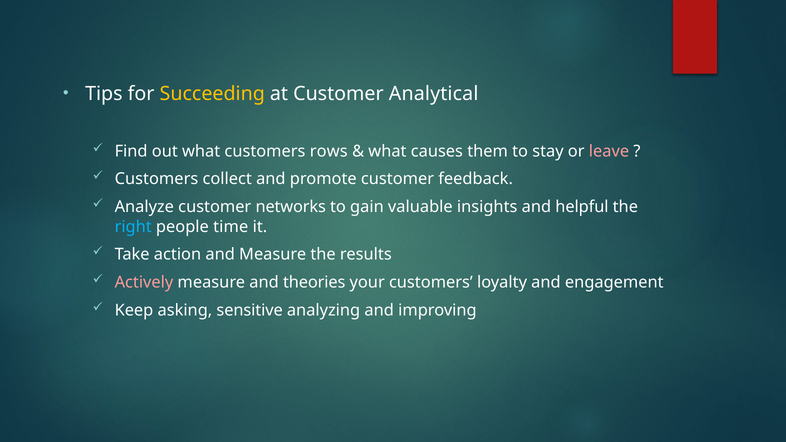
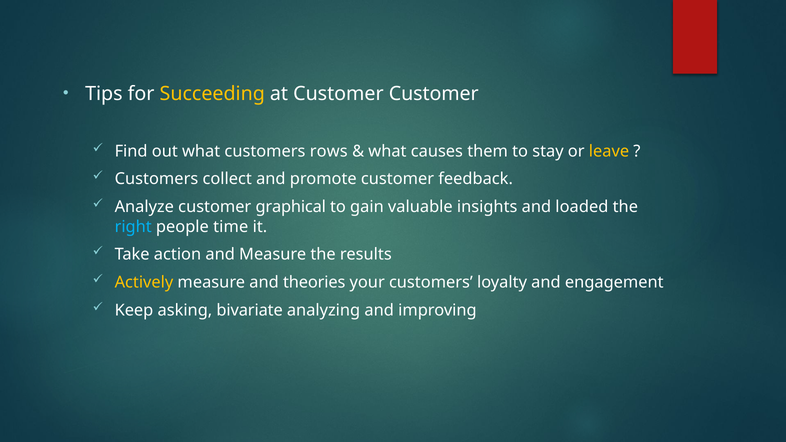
Customer Analytical: Analytical -> Customer
leave colour: pink -> yellow
networks: networks -> graphical
helpful: helpful -> loaded
Actively colour: pink -> yellow
sensitive: sensitive -> bivariate
